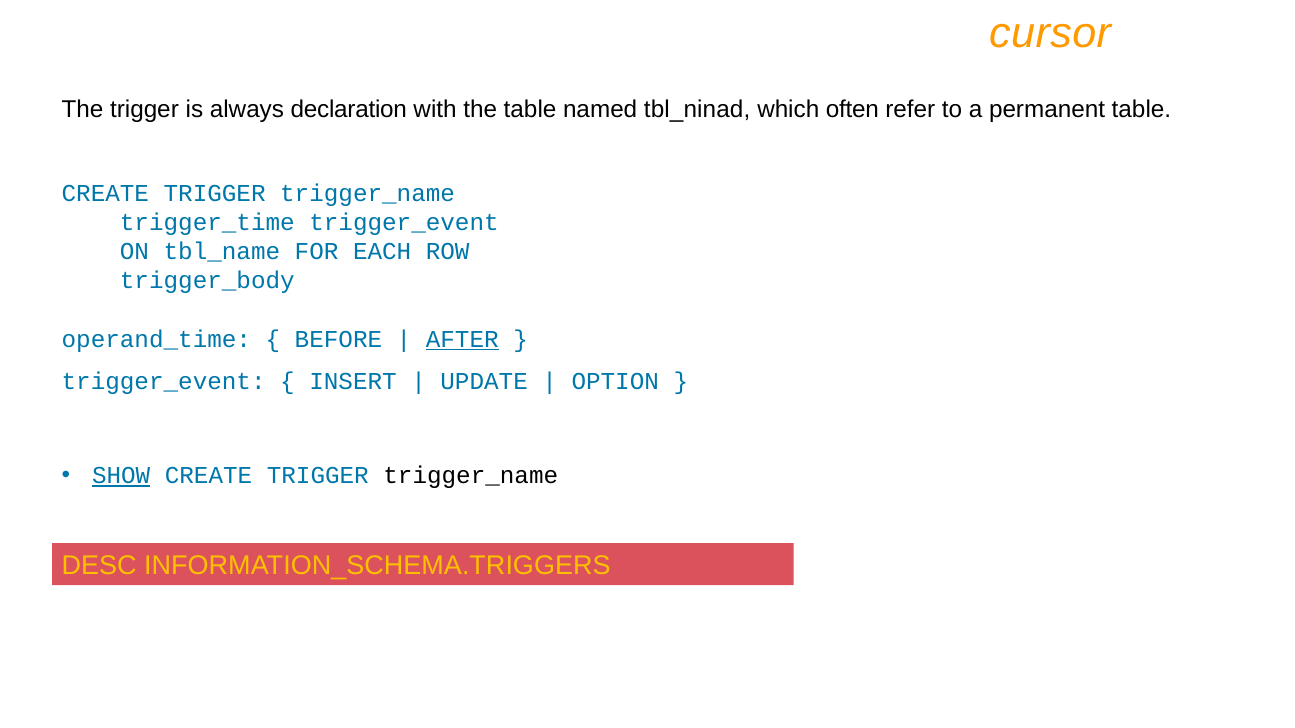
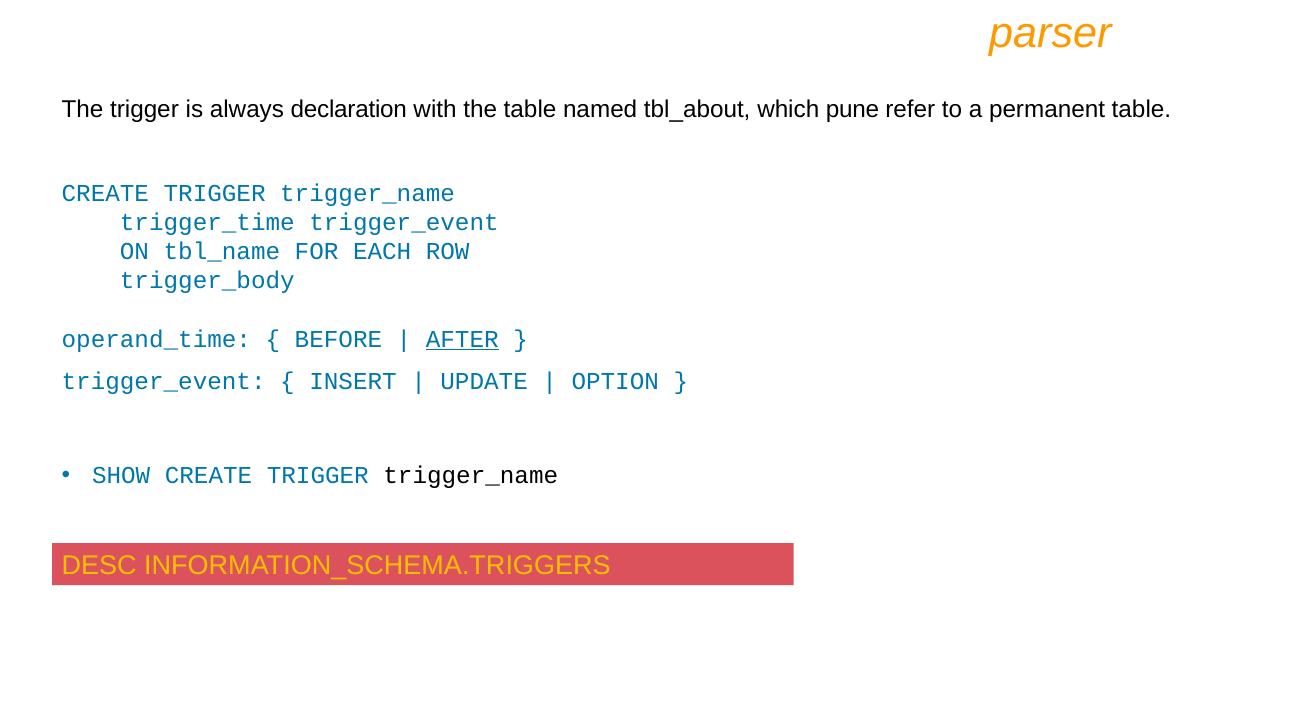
cursor: cursor -> parser
tbl_ninad: tbl_ninad -> tbl_about
often: often -> pune
SHOW underline: present -> none
